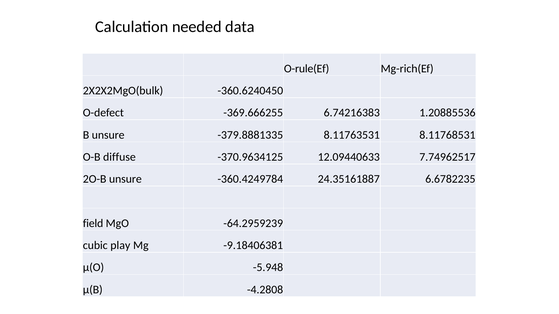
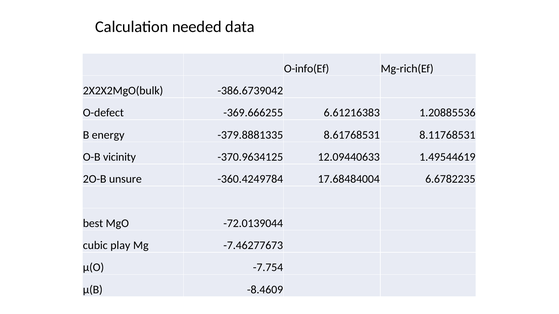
O-rule(Ef: O-rule(Ef -> O-info(Ef
-360.6240450: -360.6240450 -> -386.6739042
6.74216383: 6.74216383 -> 6.61216383
B unsure: unsure -> energy
8.11763531: 8.11763531 -> 8.61768531
diffuse: diffuse -> vicinity
7.74962517: 7.74962517 -> 1.49544619
24.35161887: 24.35161887 -> 17.68484004
field: field -> best
-64.2959239: -64.2959239 -> -72.0139044
-9.18406381: -9.18406381 -> -7.46277673
-5.948: -5.948 -> -7.754
-4.2808: -4.2808 -> -8.4609
